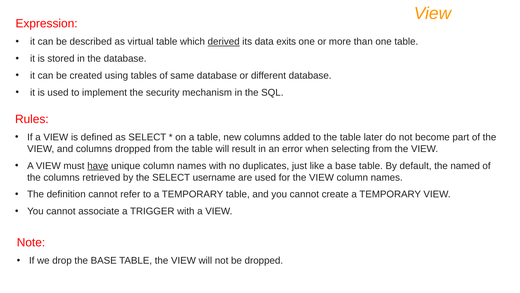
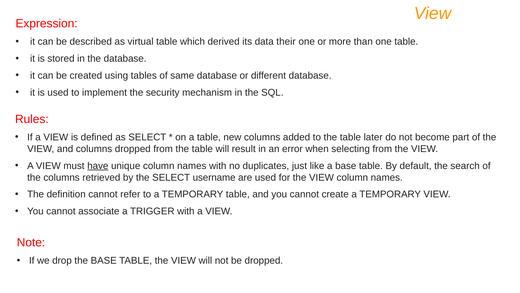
derived underline: present -> none
exits: exits -> their
named: named -> search
